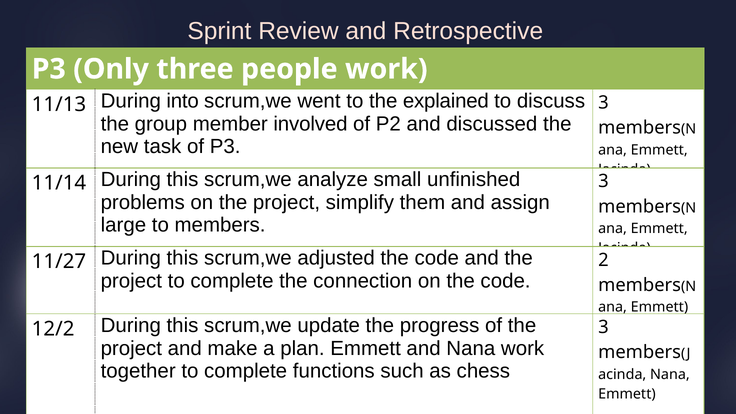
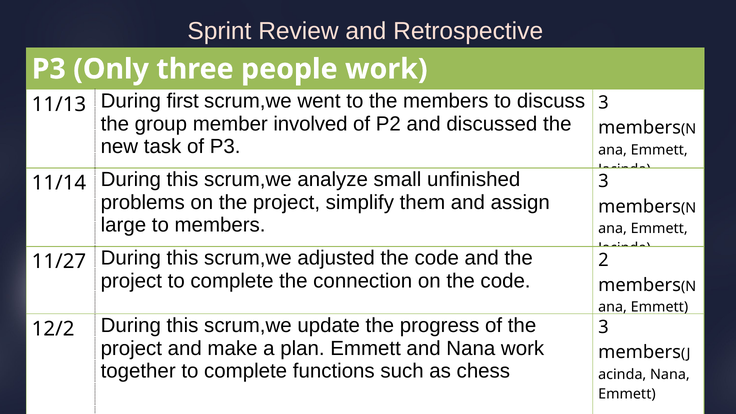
into: into -> first
the explained: explained -> members
